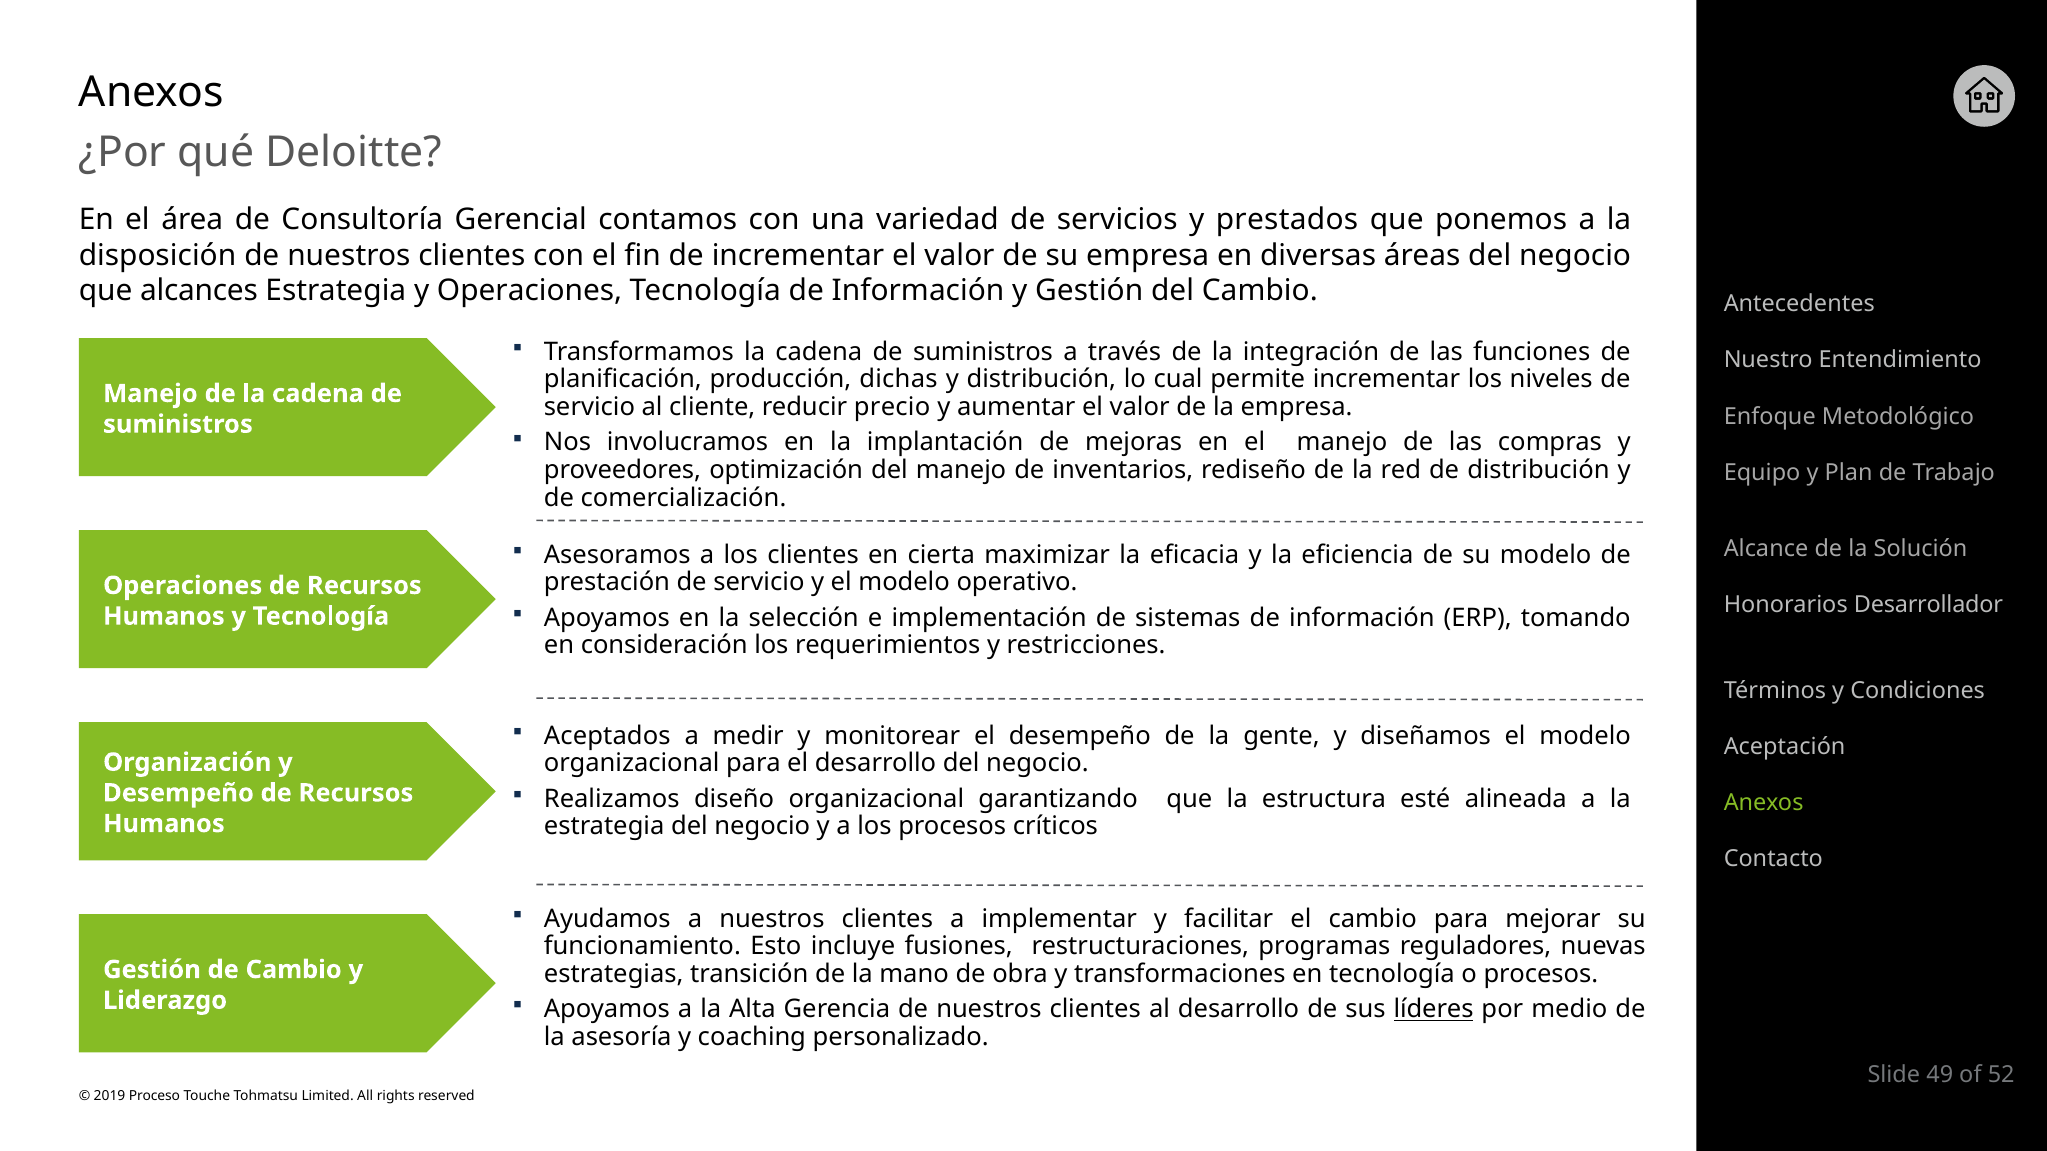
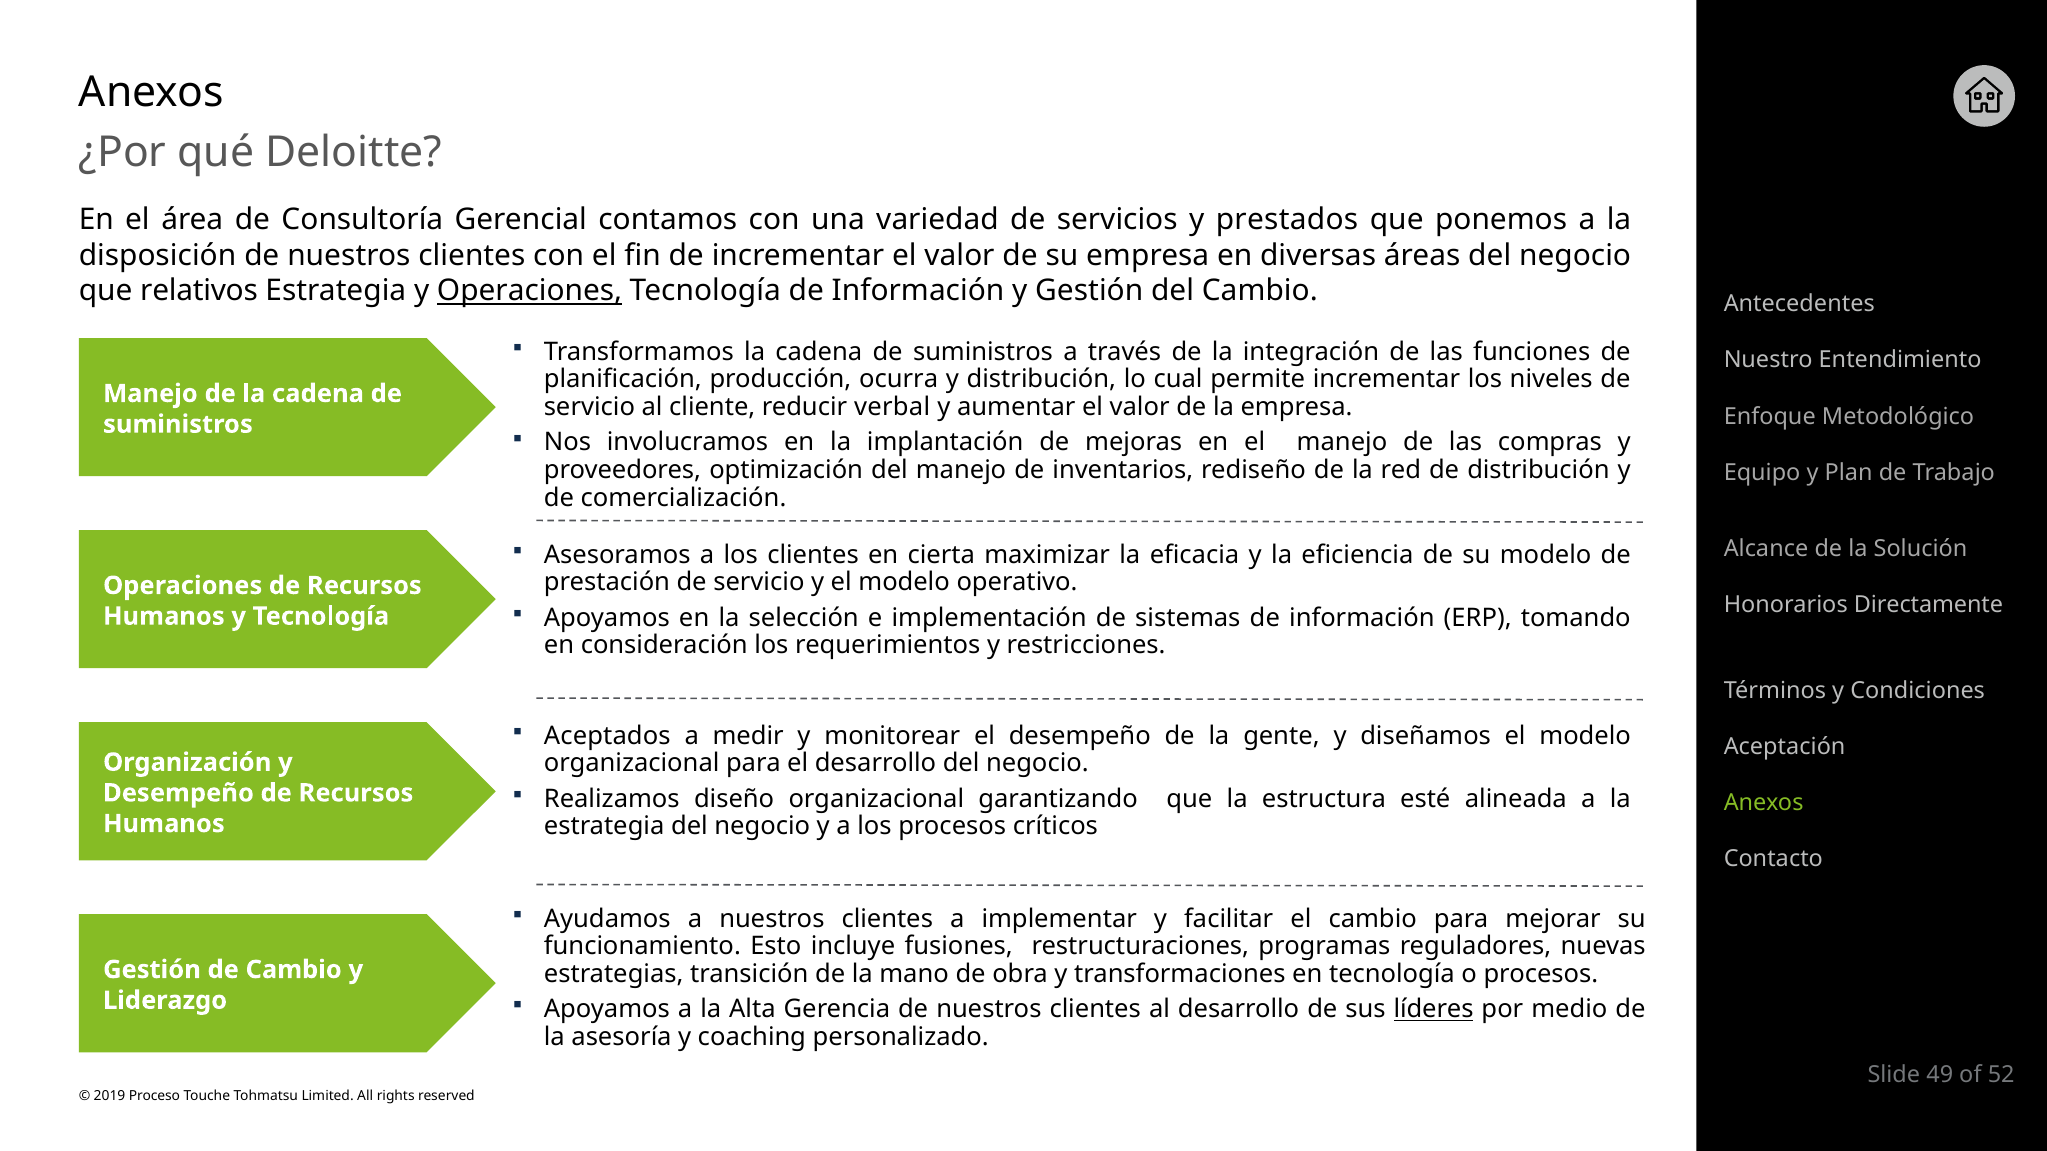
alcances: alcances -> relativos
Operaciones at (530, 291) underline: none -> present
dichas: dichas -> ocurra
precio: precio -> verbal
Desarrollador: Desarrollador -> Directamente
